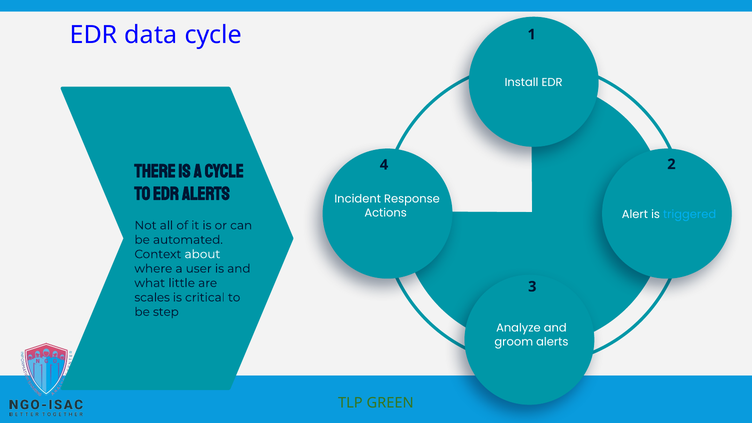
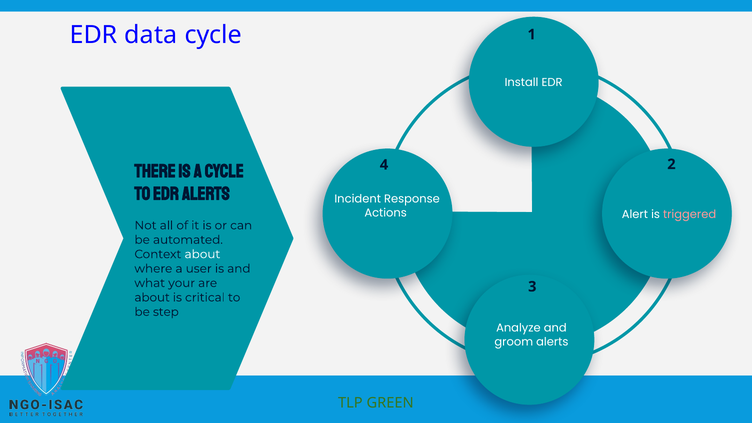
triggered colour: light blue -> pink
little: little -> your
scales at (152, 297): scales -> about
